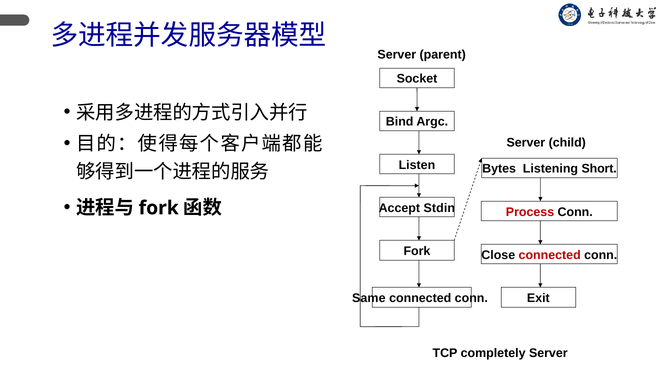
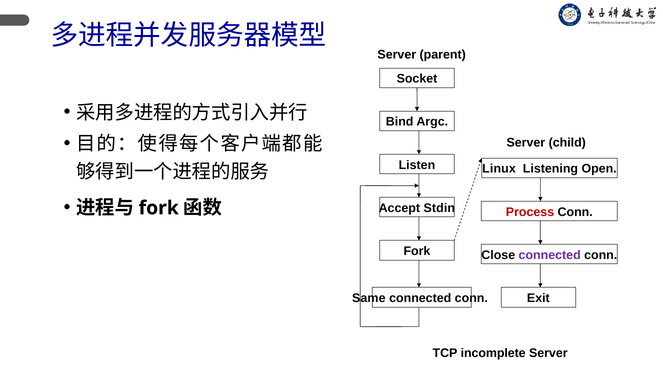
Bytes: Bytes -> Linux
Short: Short -> Open
connected at (550, 255) colour: red -> purple
completely: completely -> incomplete
